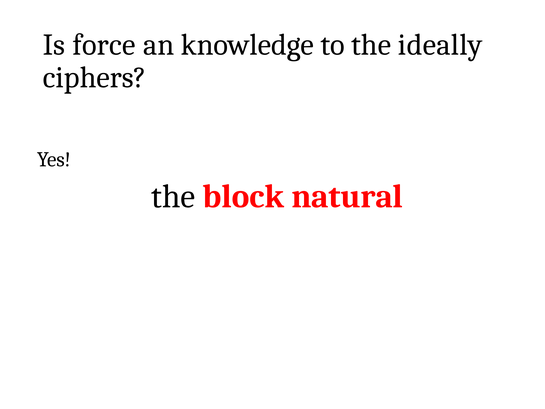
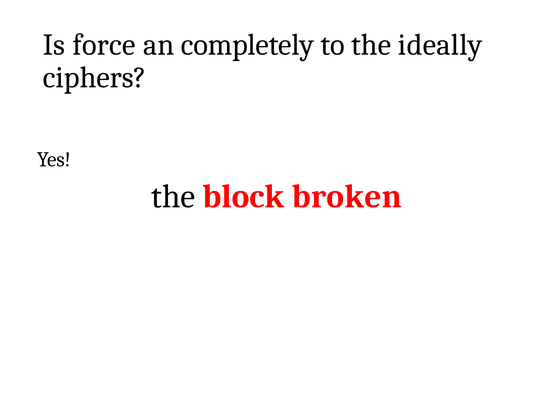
knowledge: knowledge -> completely
natural: natural -> broken
